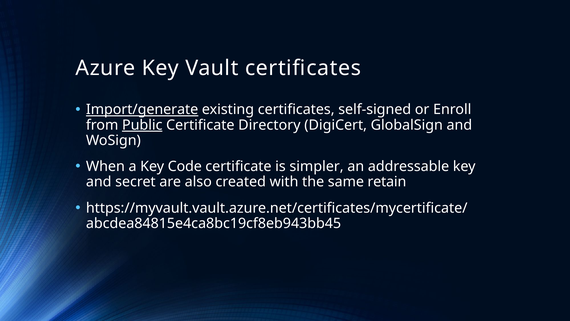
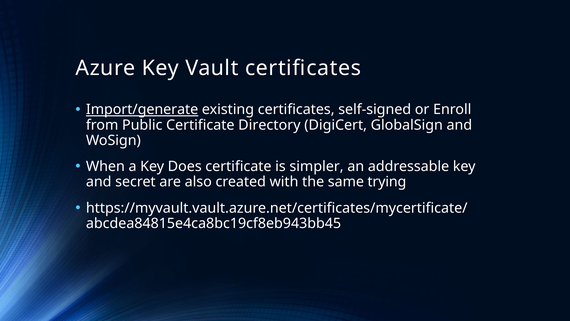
Public underline: present -> none
Code: Code -> Does
retain: retain -> trying
